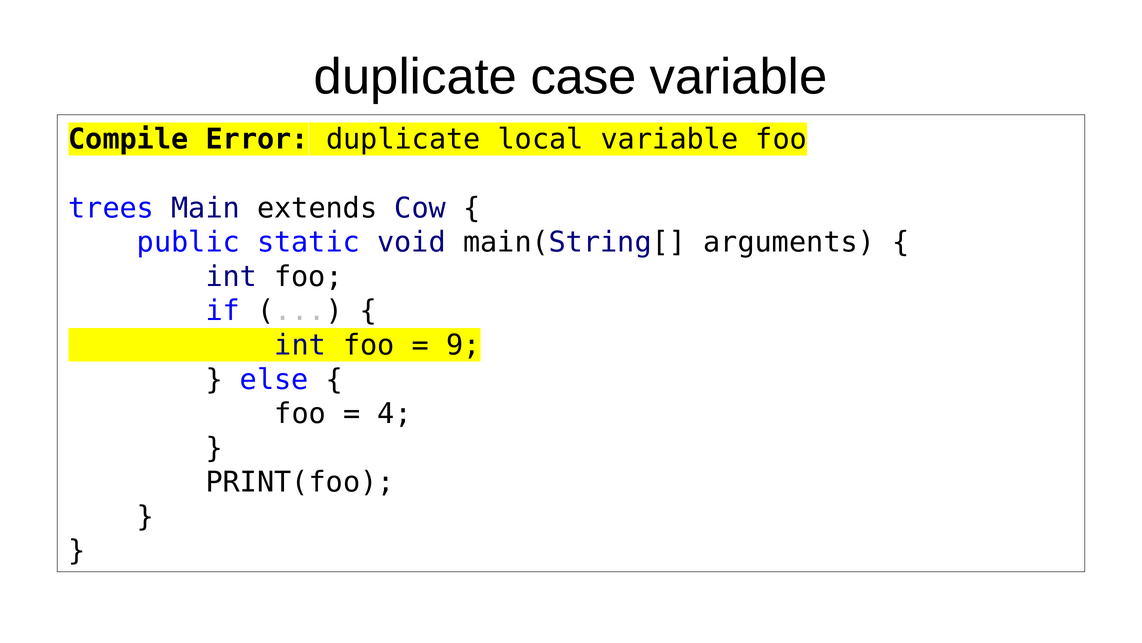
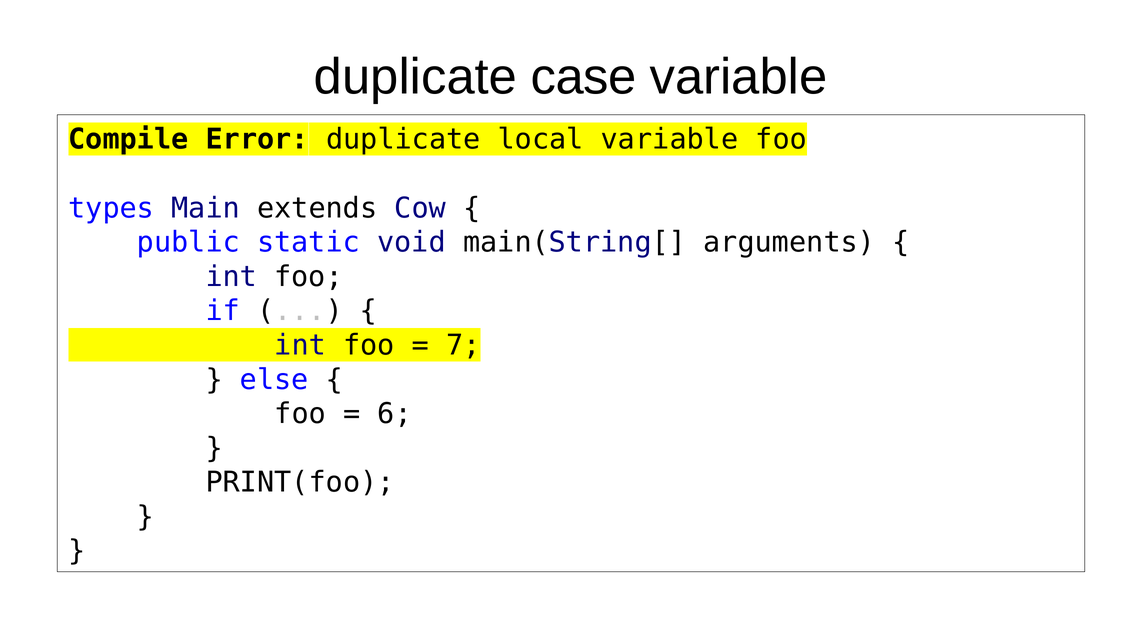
trees: trees -> types
9: 9 -> 7
4: 4 -> 6
